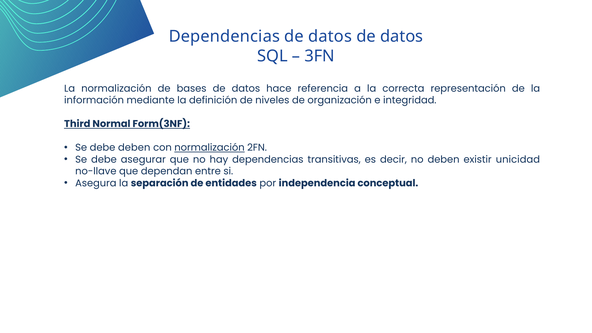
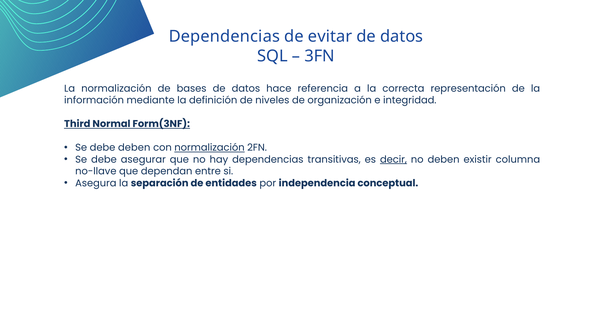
datos at (330, 36): datos -> evitar
decir underline: none -> present
unicidad: unicidad -> columna
